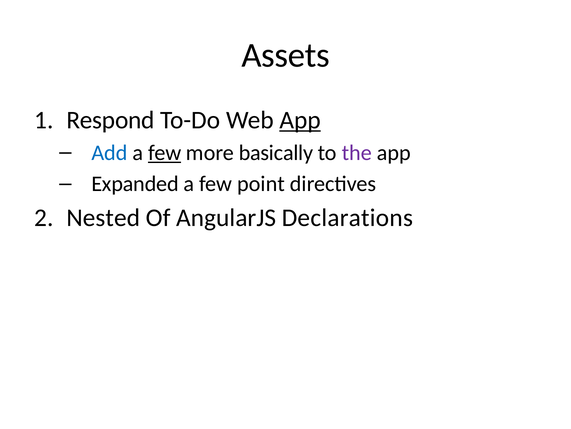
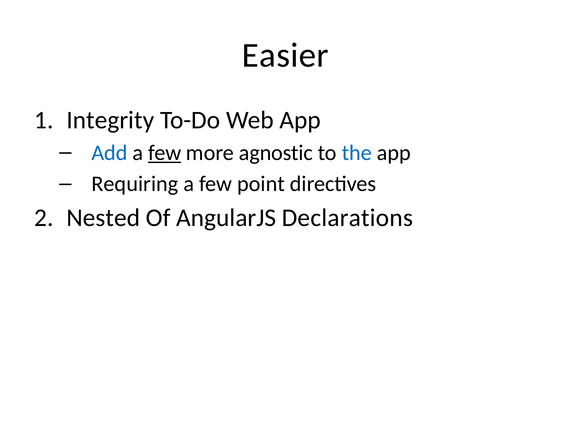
Assets: Assets -> Easier
Respond: Respond -> Integrity
App at (300, 120) underline: present -> none
basically: basically -> agnostic
the colour: purple -> blue
Expanded: Expanded -> Requiring
